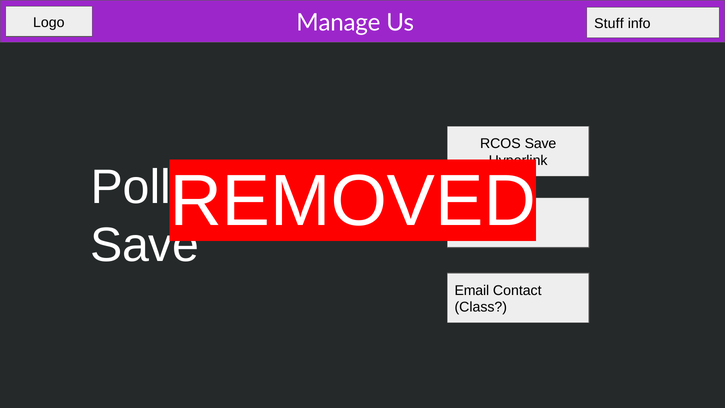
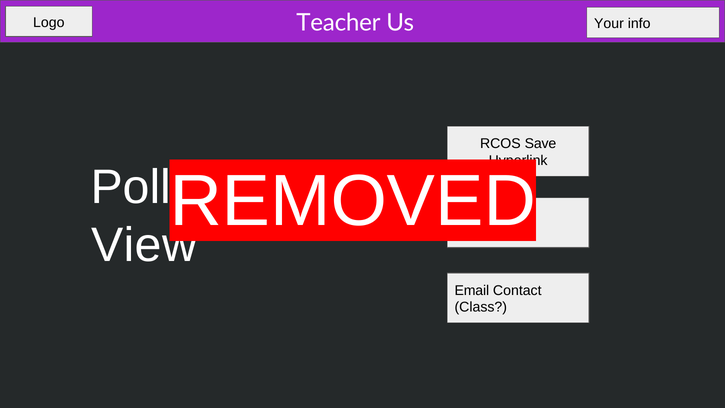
Manage: Manage -> Teacher
Stuff: Stuff -> Your
Save at (145, 245): Save -> View
